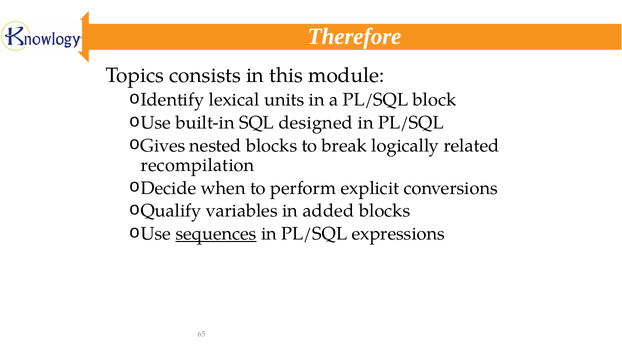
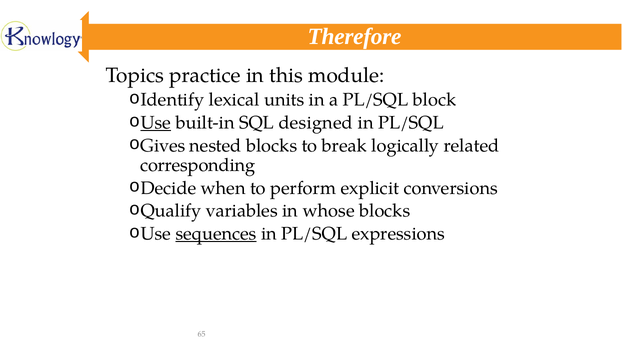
consists: consists -> practice
Use at (156, 123) underline: none -> present
recompilation: recompilation -> corresponding
added: added -> whose
